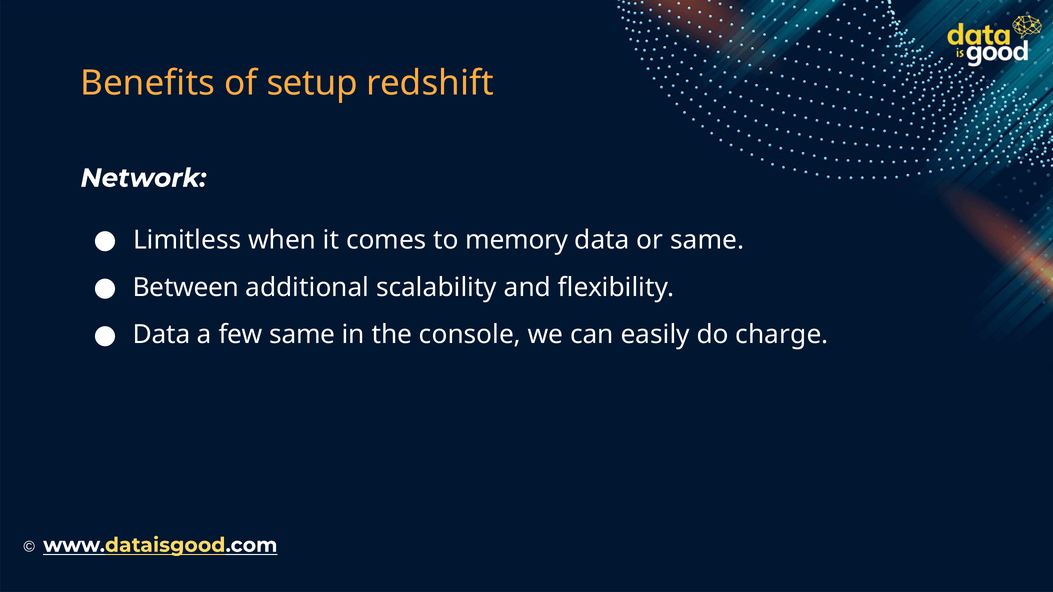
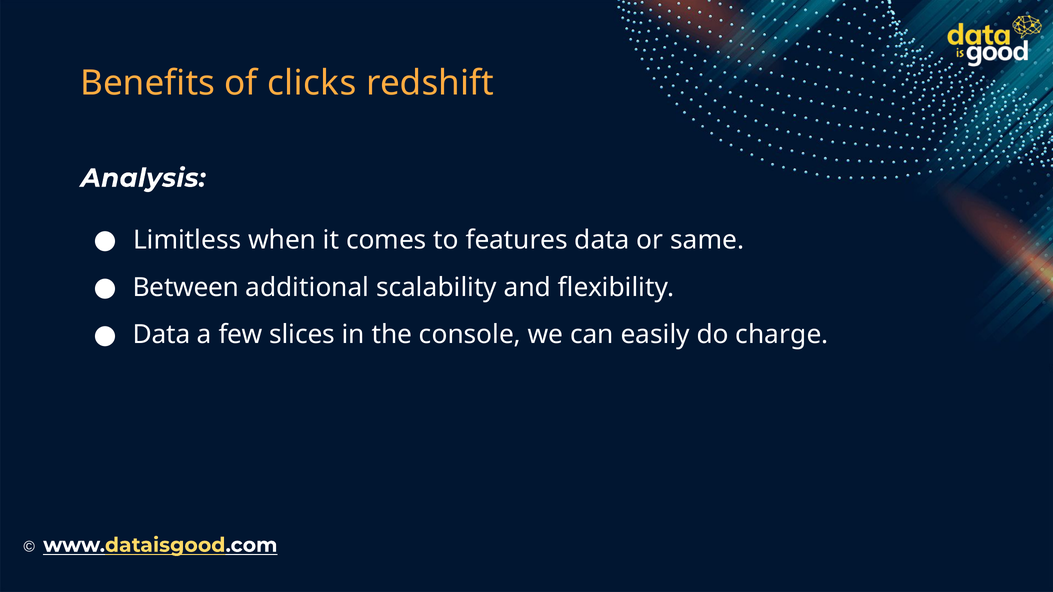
setup: setup -> clicks
Network: Network -> Analysis
memory: memory -> features
few same: same -> slices
